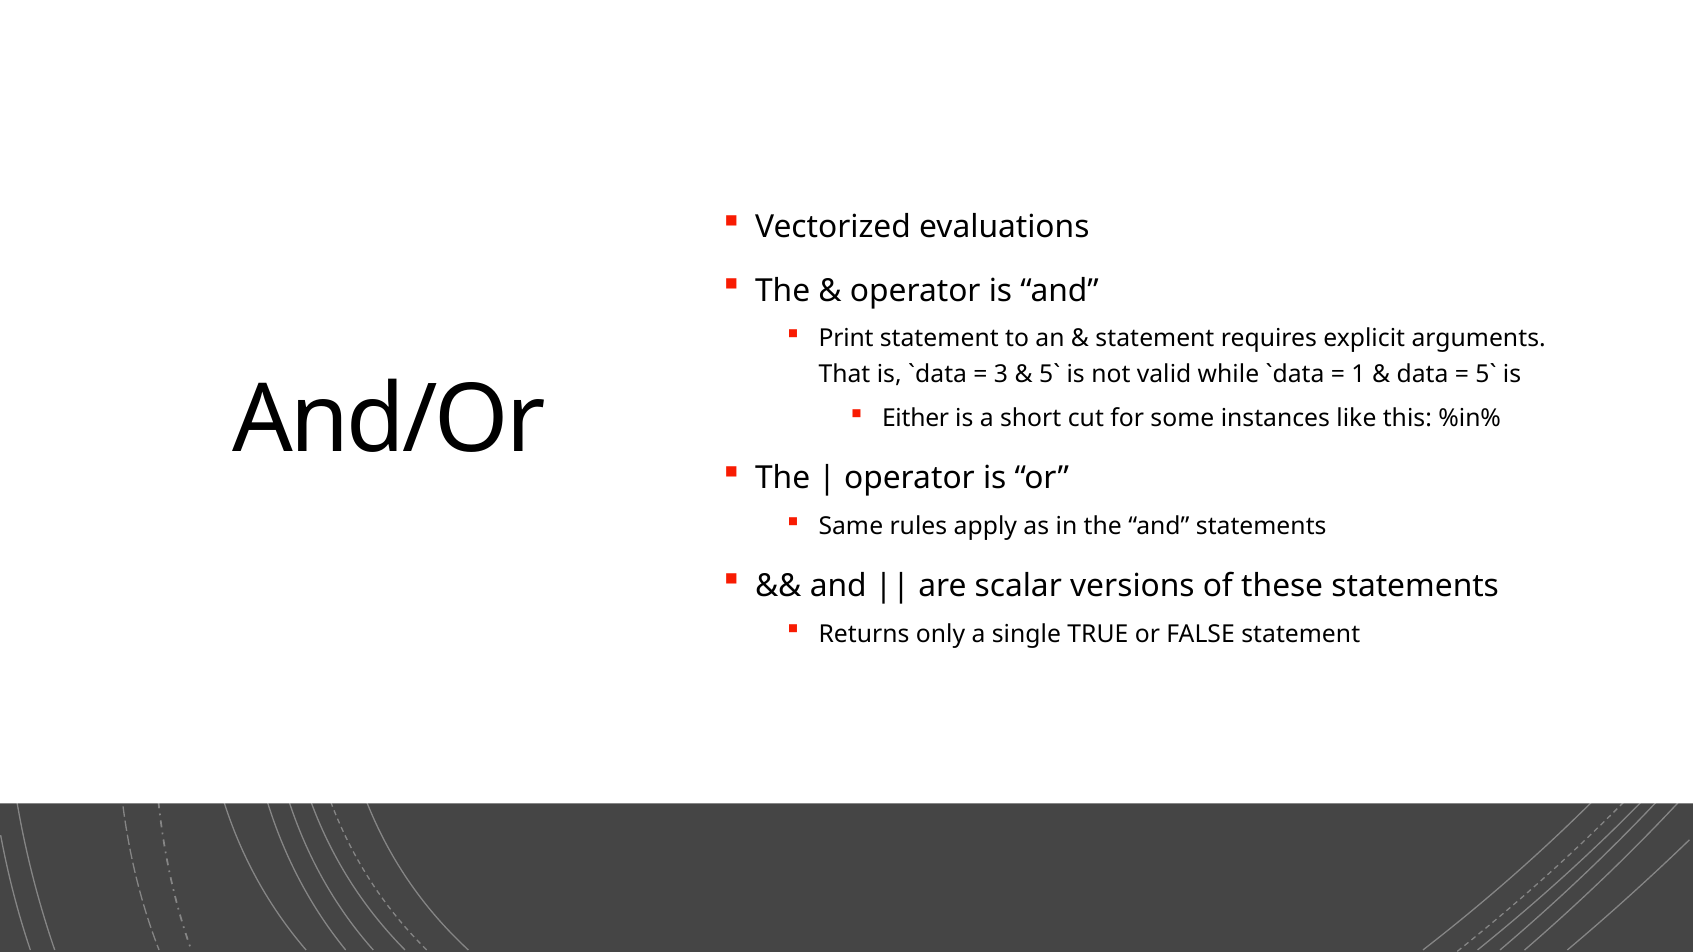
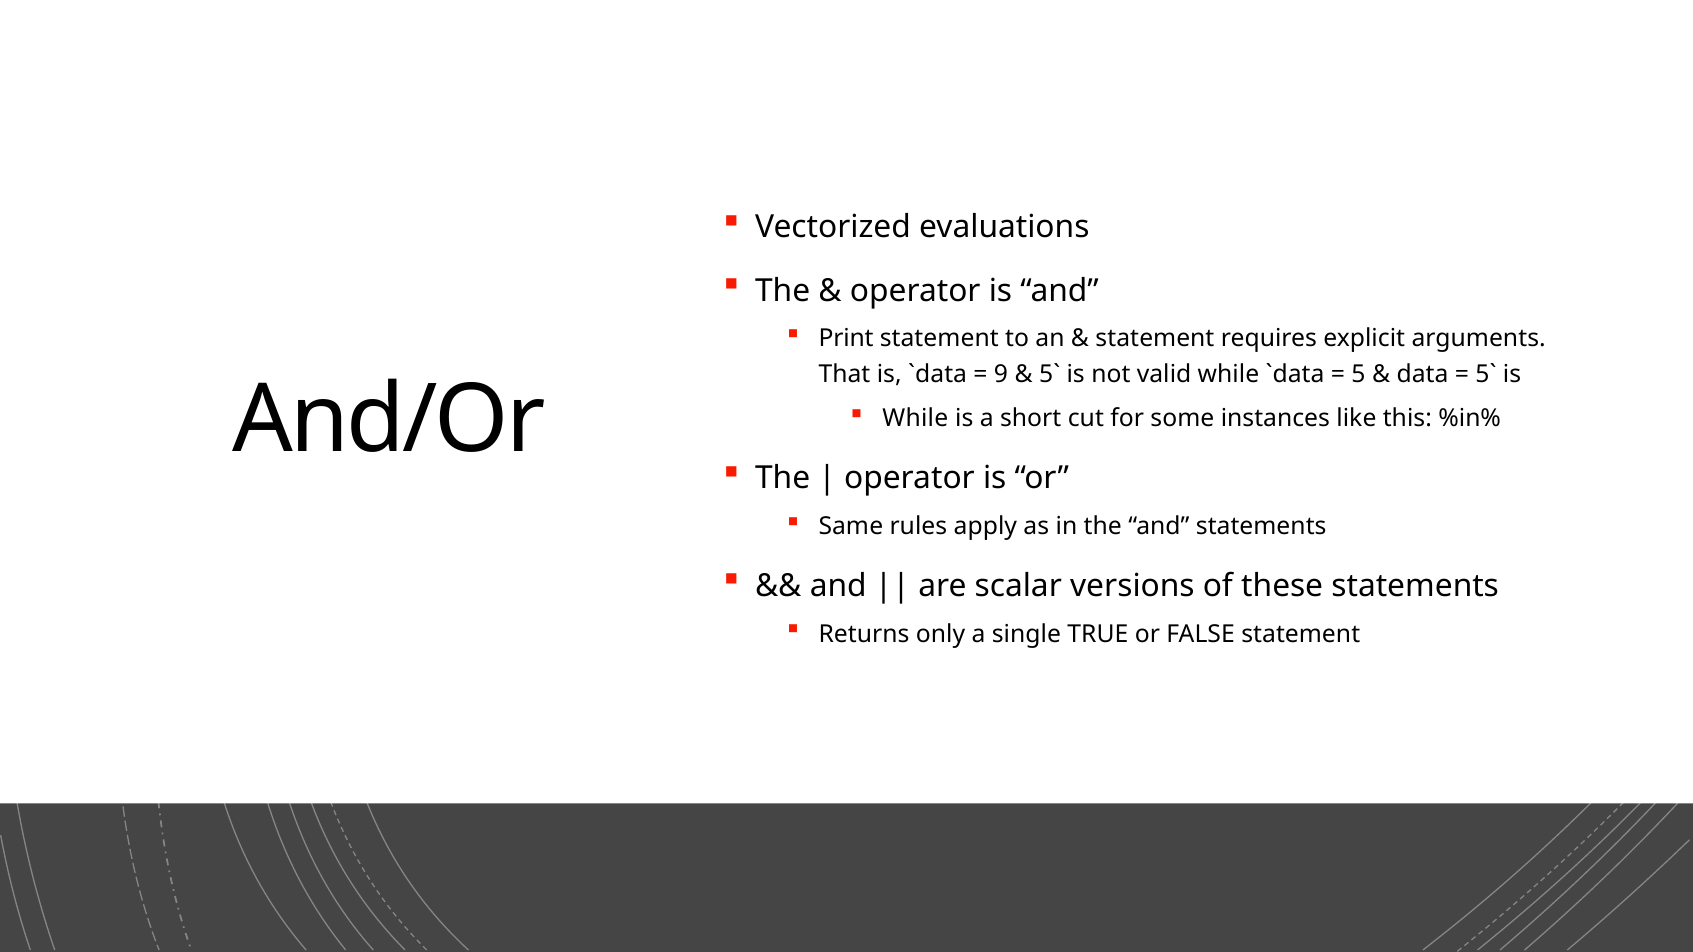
3: 3 -> 9
1: 1 -> 5
Either at (916, 419): Either -> While
